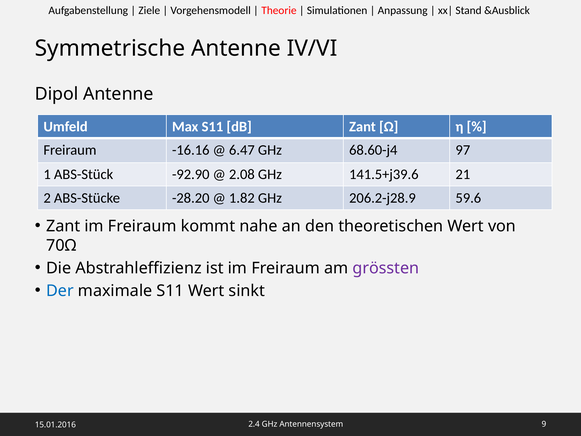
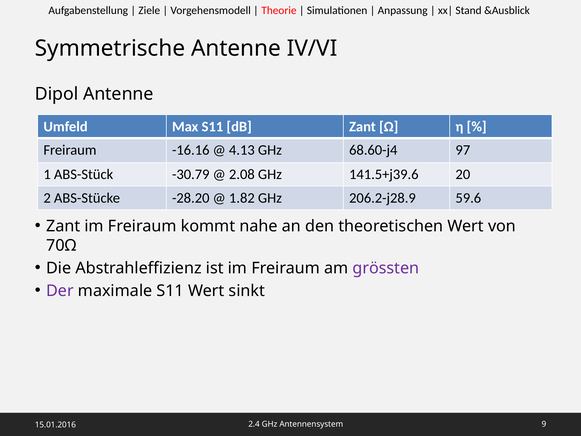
6.47: 6.47 -> 4.13
-92.90: -92.90 -> -30.79
21: 21 -> 20
Der colour: blue -> purple
